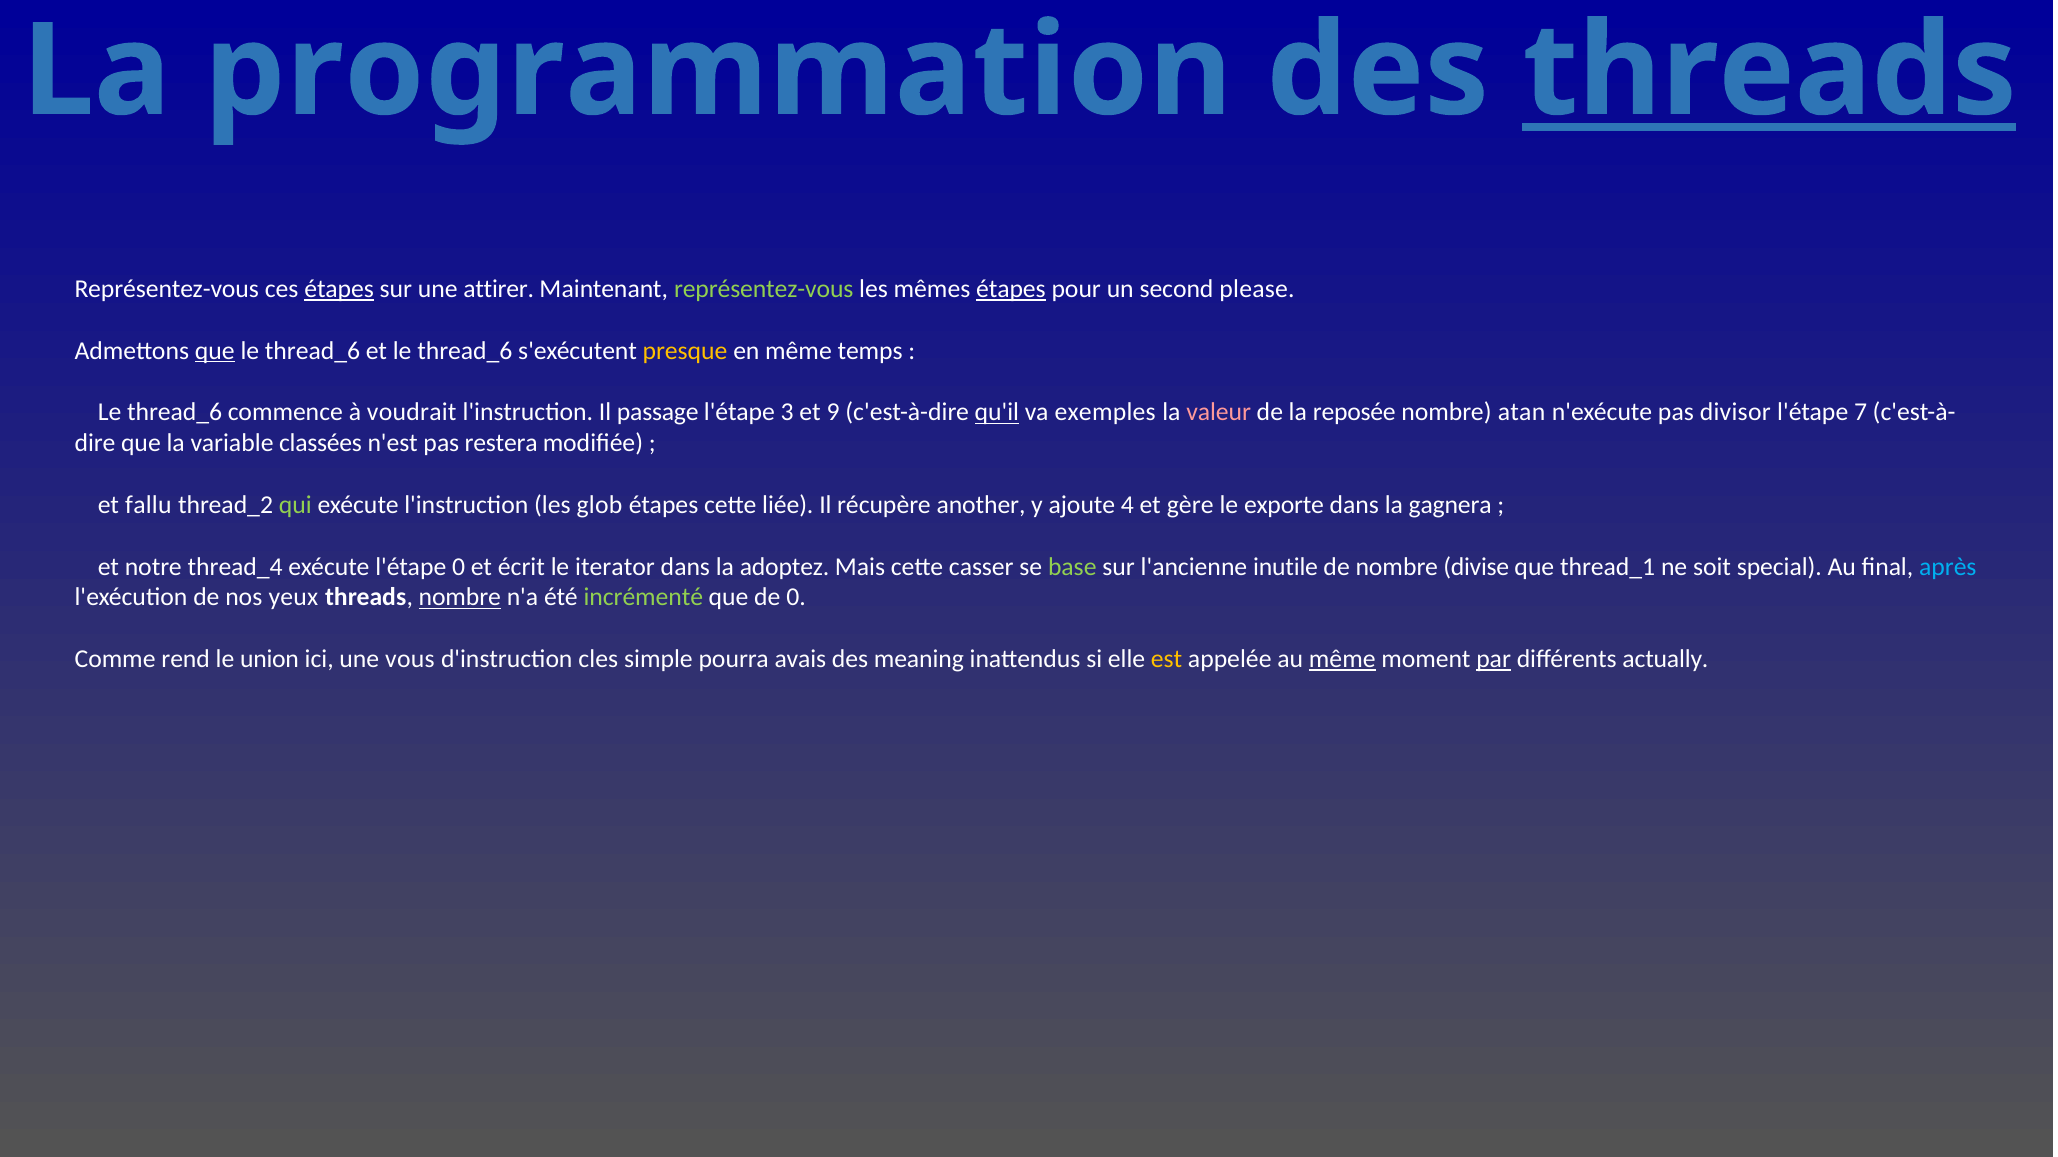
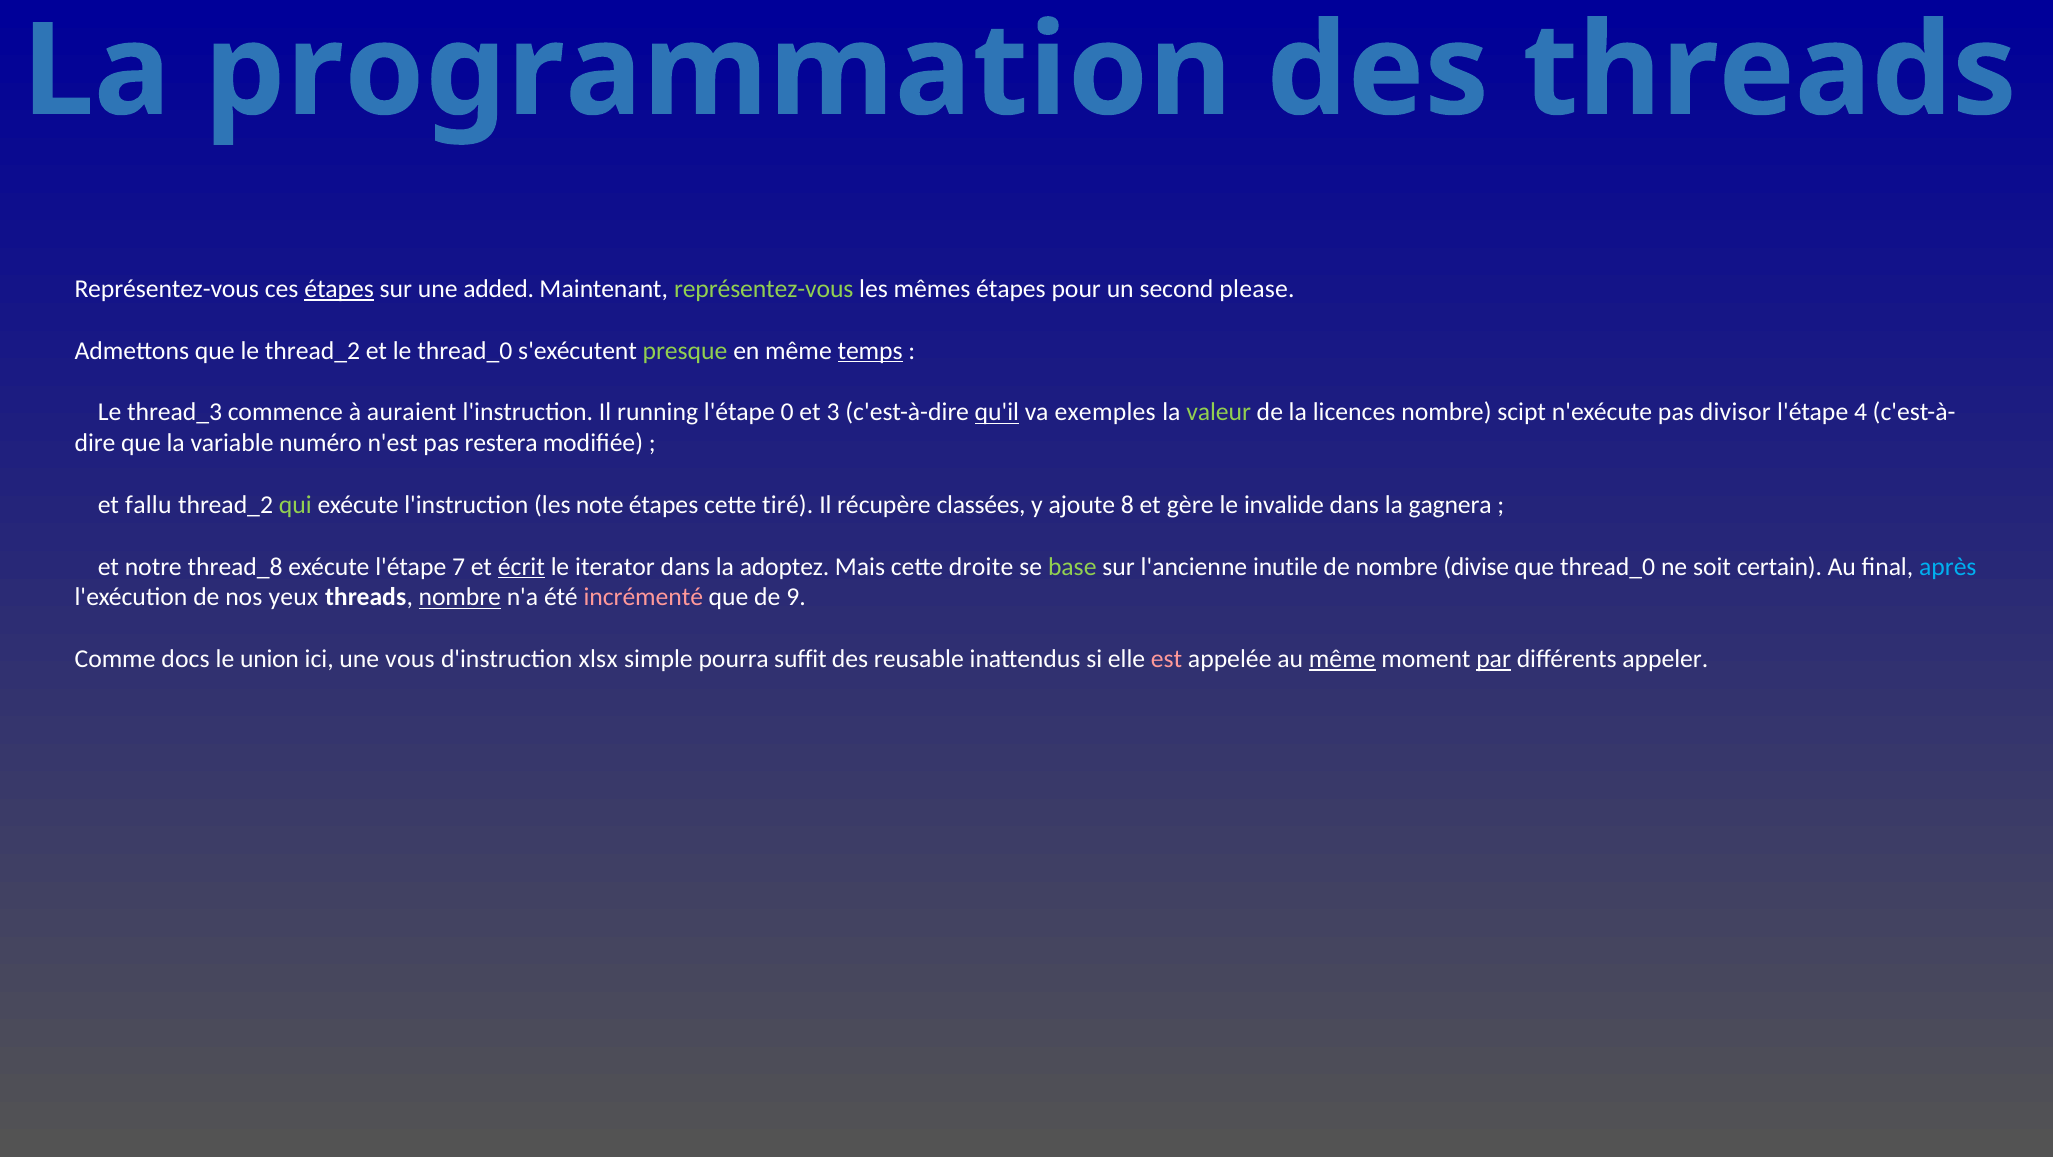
threads at (1770, 72) underline: present -> none
attirer: attirer -> added
étapes at (1011, 289) underline: present -> none
que at (215, 351) underline: present -> none
thread_6 at (313, 351): thread_6 -> thread_2
et le thread_6: thread_6 -> thread_0
presque colour: yellow -> light green
temps underline: none -> present
thread_6 at (175, 413): thread_6 -> thread_3
voudrait: voudrait -> auraient
passage: passage -> running
3: 3 -> 0
9: 9 -> 3
valeur colour: pink -> light green
reposée: reposée -> licences
atan: atan -> scipt
7: 7 -> 4
classées: classées -> numéro
glob: glob -> note
liée: liée -> tiré
another: another -> classées
4: 4 -> 8
exporte: exporte -> invalide
thread_4: thread_4 -> thread_8
l'étape 0: 0 -> 7
écrit underline: none -> present
casser: casser -> droite
que thread_1: thread_1 -> thread_0
special: special -> certain
incrémenté colour: light green -> pink
de 0: 0 -> 9
rend: rend -> docs
cles: cles -> xlsx
avais: avais -> suffit
meaning: meaning -> reusable
est colour: yellow -> pink
actually: actually -> appeler
